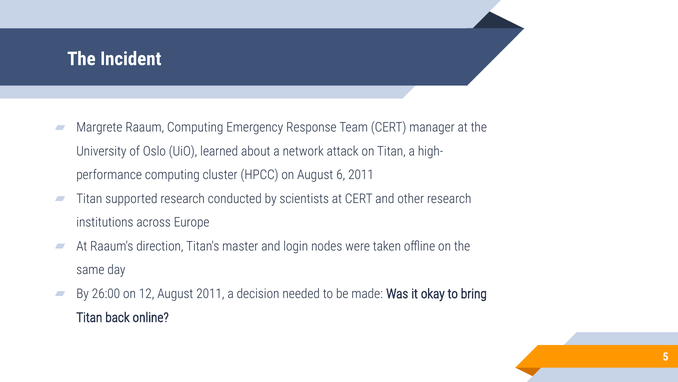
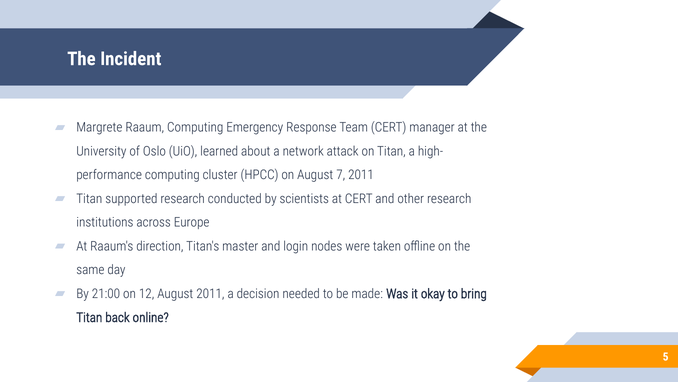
6: 6 -> 7
26:00: 26:00 -> 21:00
